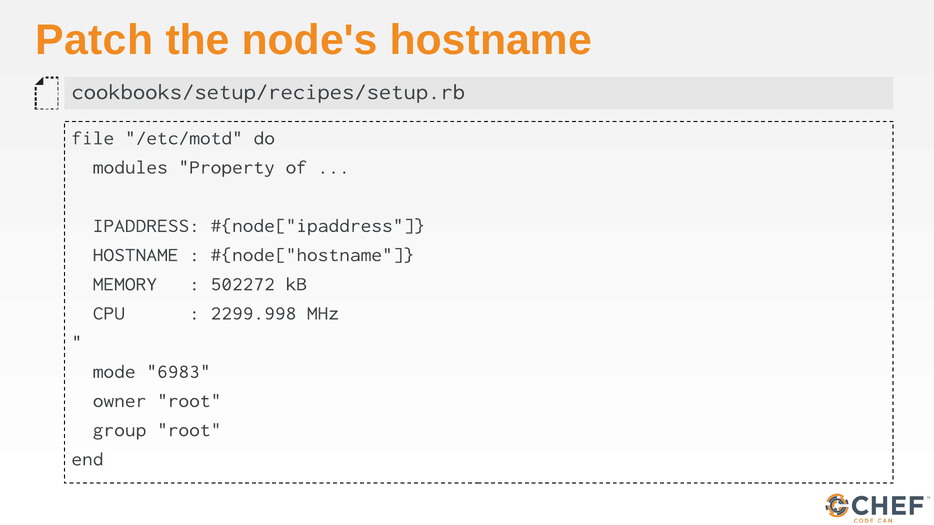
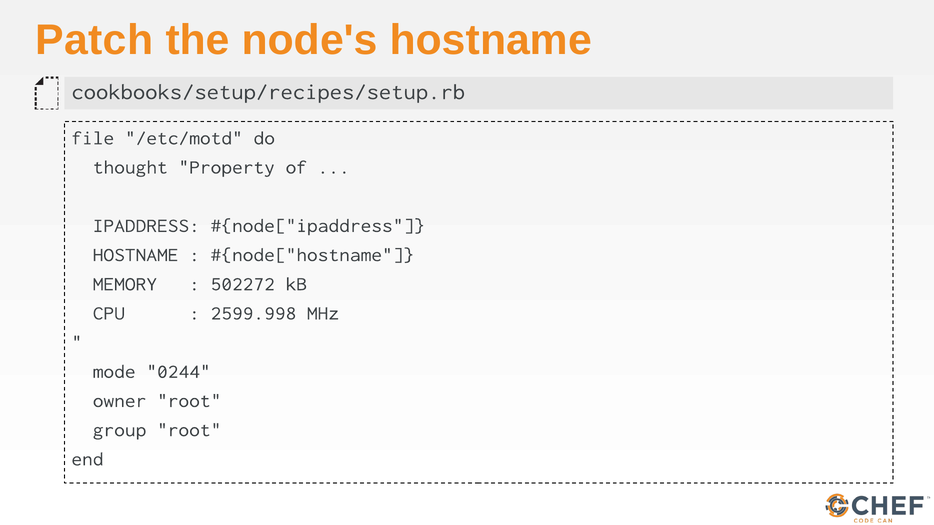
modules: modules -> thought
2299.998: 2299.998 -> 2599.998
6983: 6983 -> 0244
